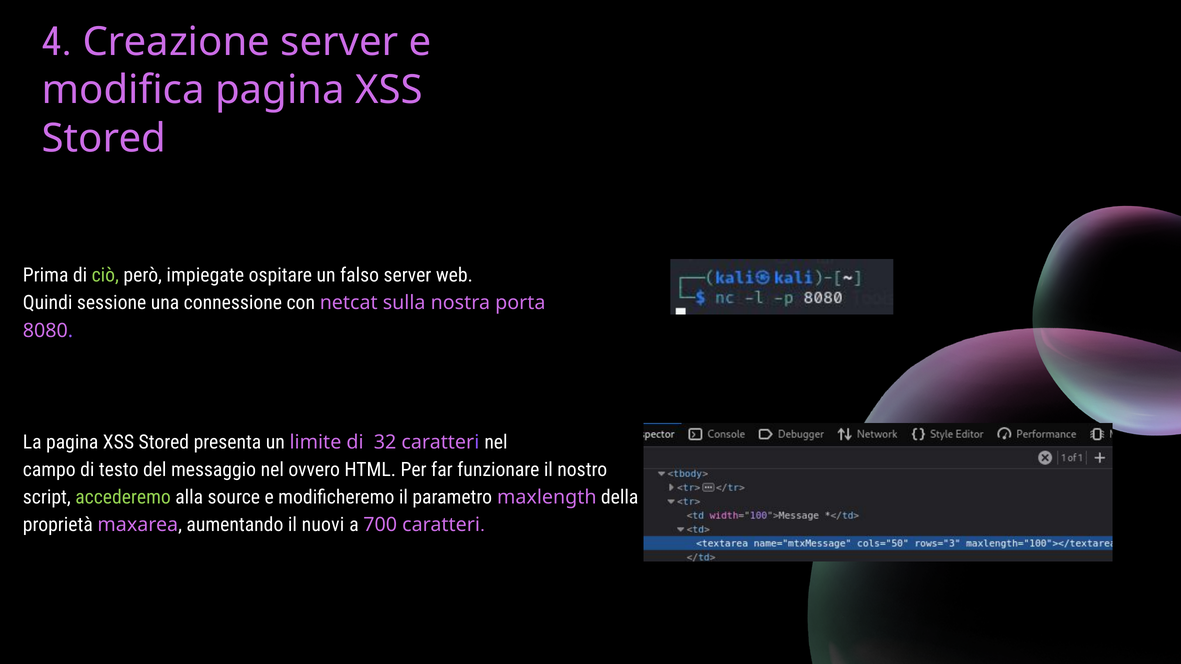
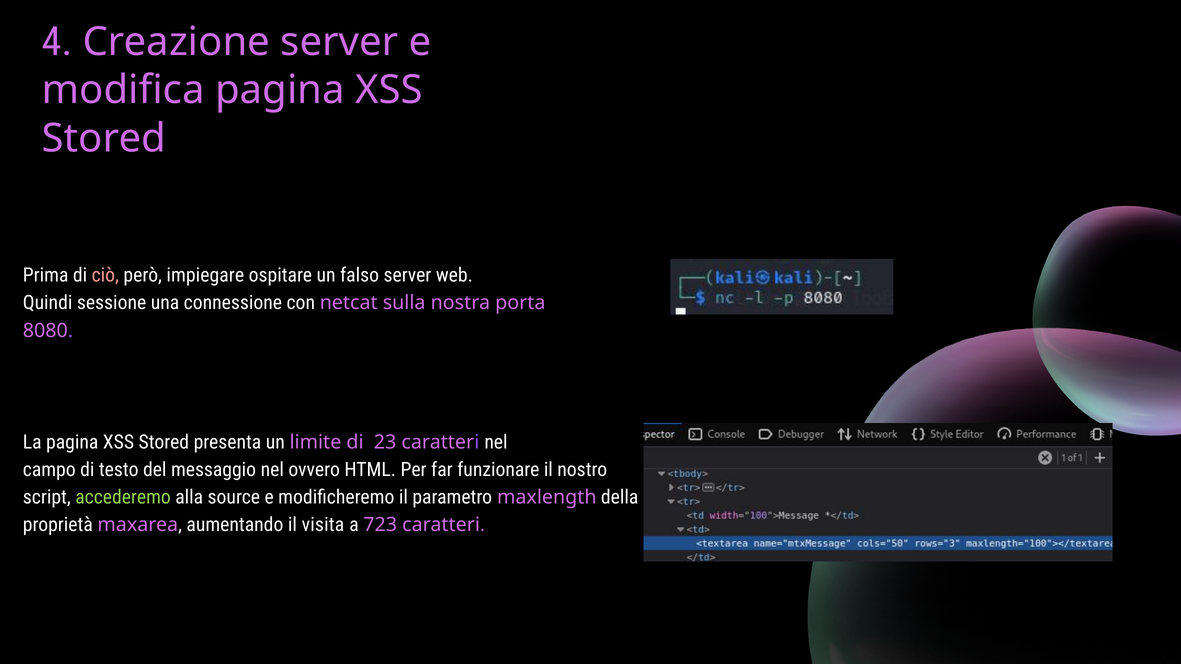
ciò colour: light green -> pink
impiegate: impiegate -> impiegare
32: 32 -> 23
nuovi: nuovi -> visita
700: 700 -> 723
